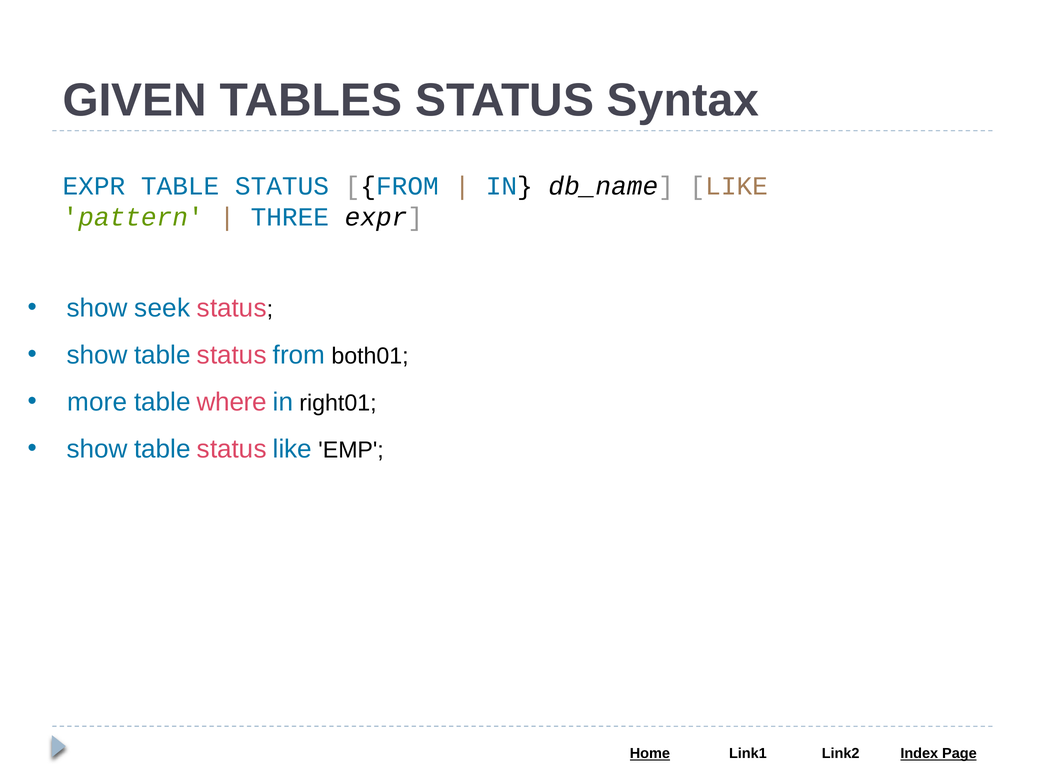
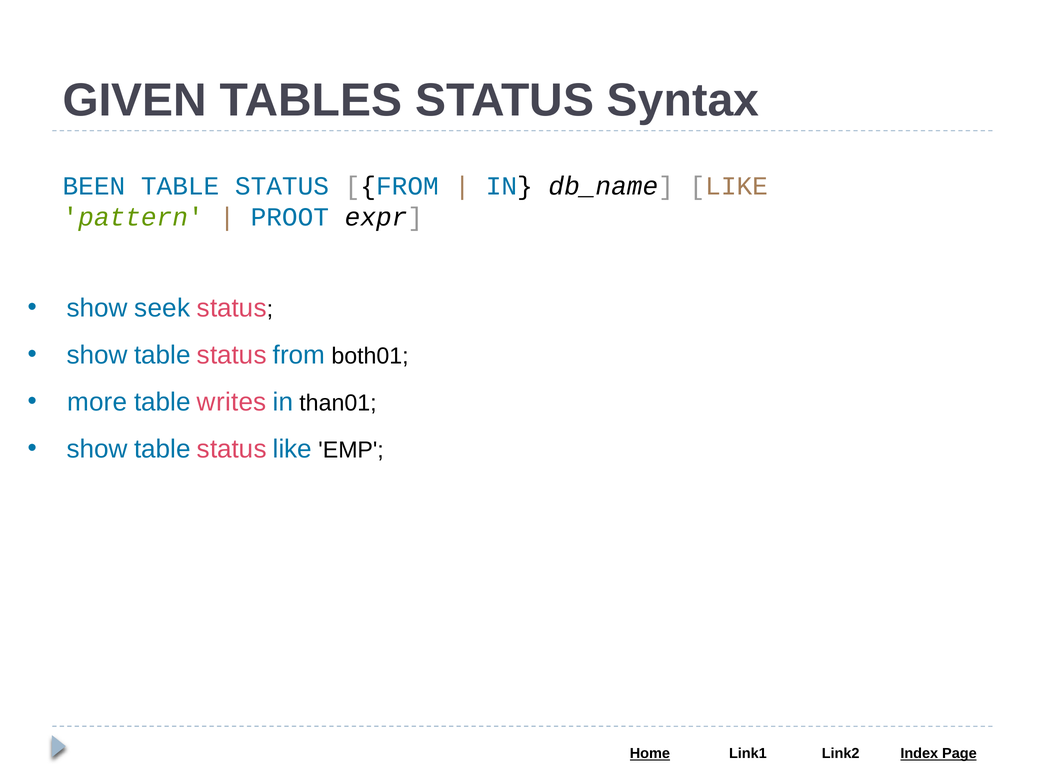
EXPR at (94, 186): EXPR -> BEEN
THREE: THREE -> PROOT
where: where -> writes
right01: right01 -> than01
